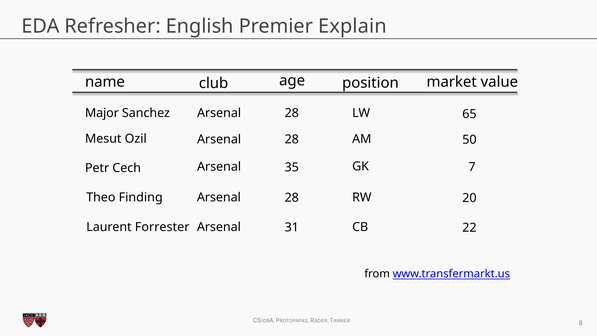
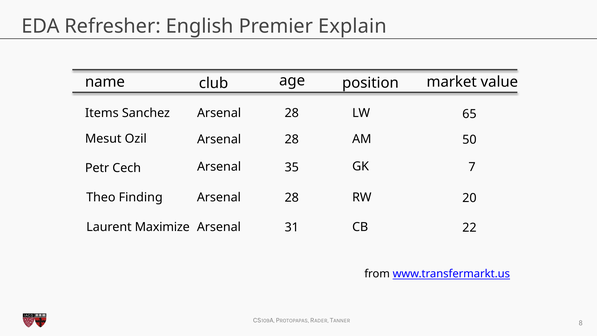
Major: Major -> Items
Forrester: Forrester -> Maximize
